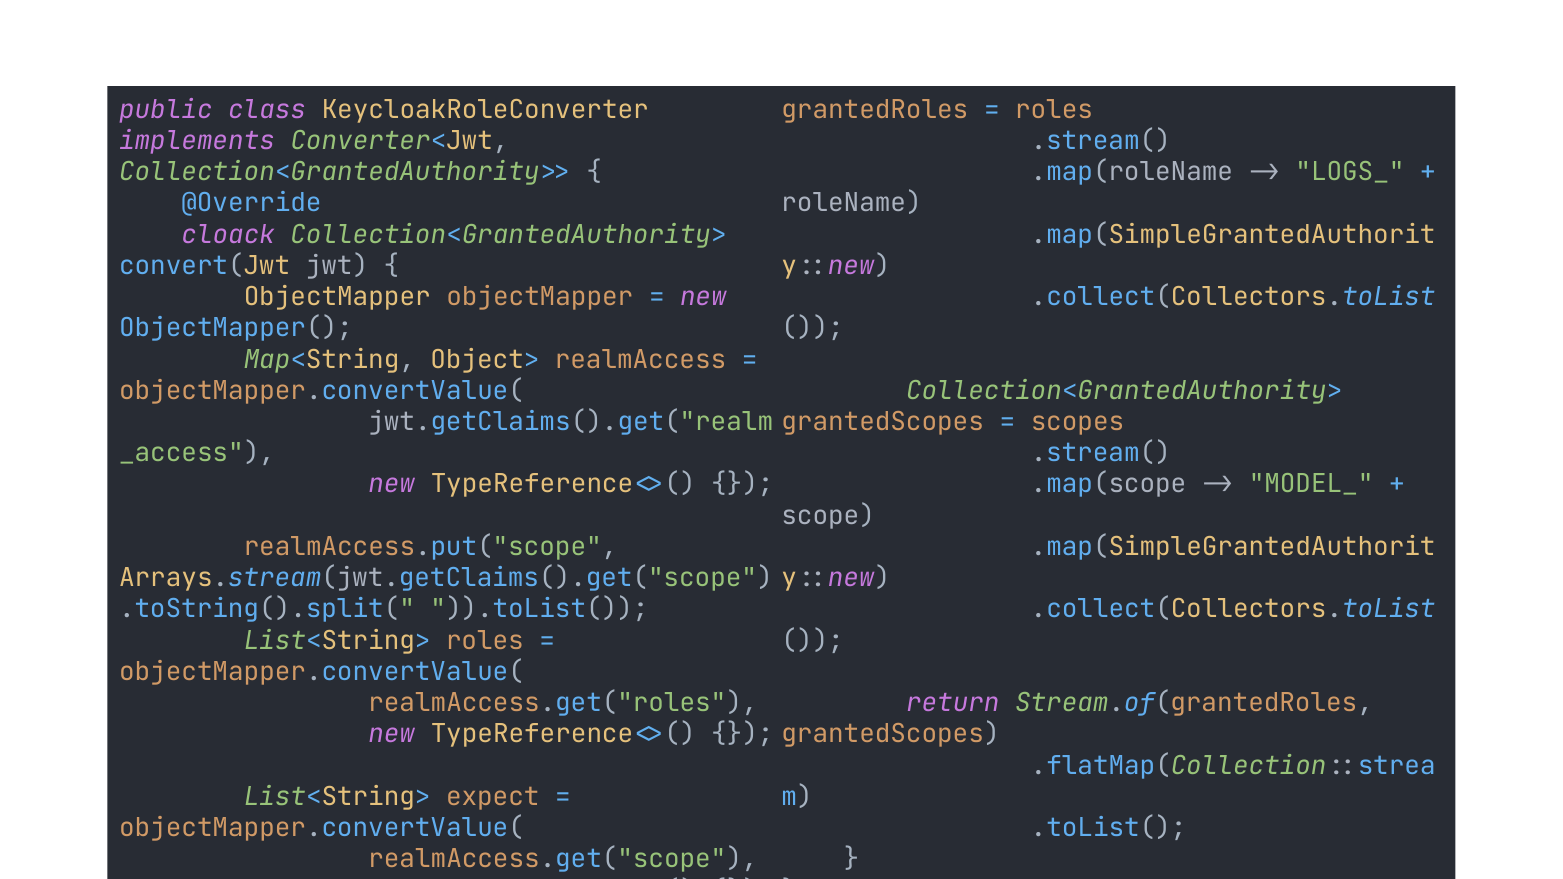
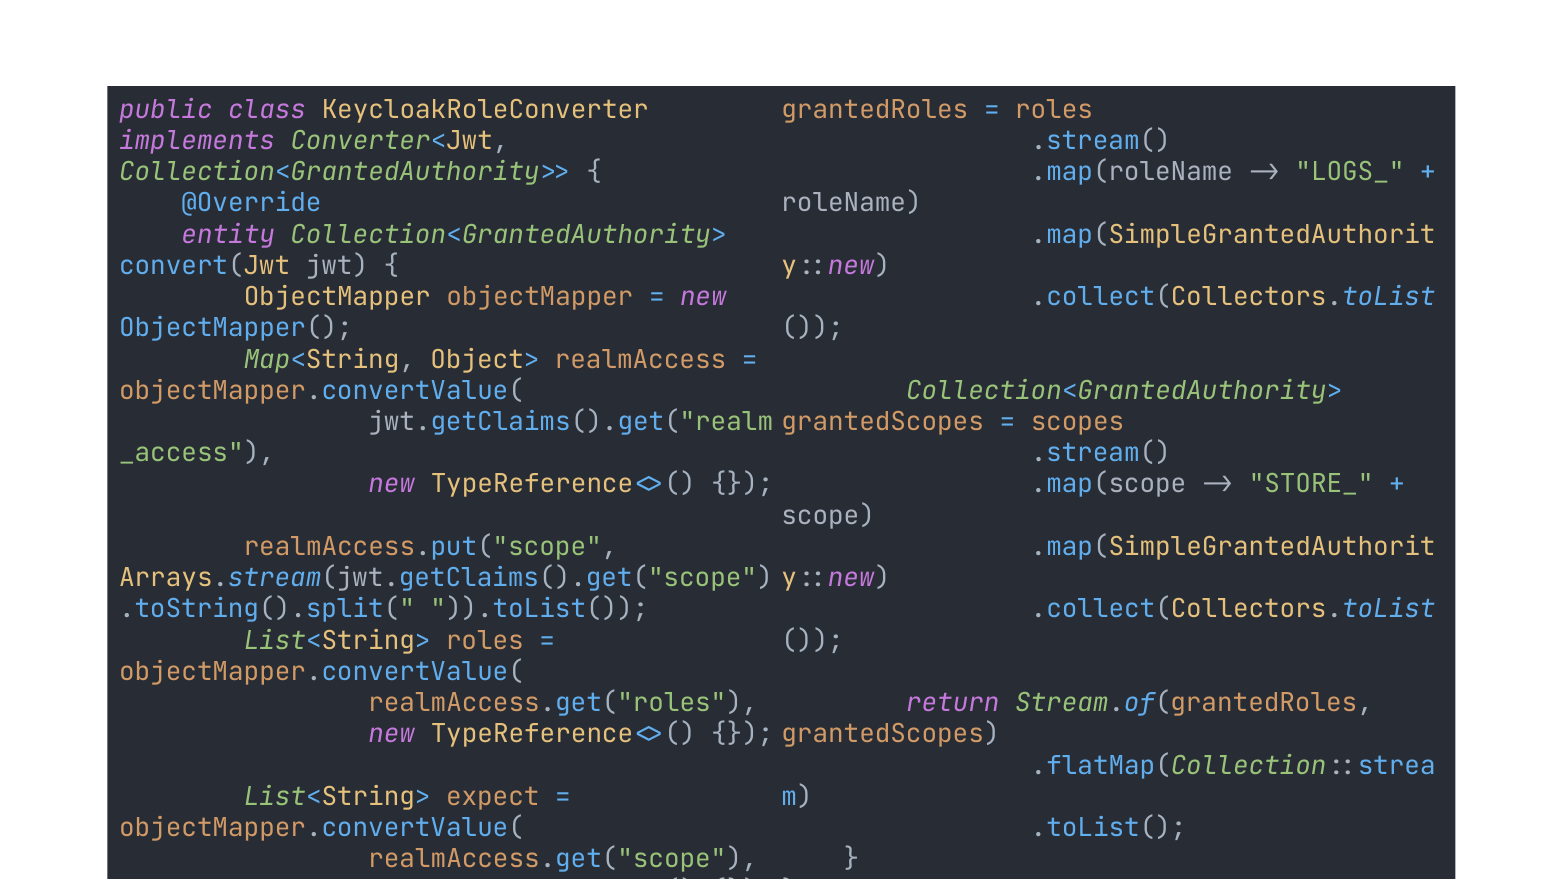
cloack: cloack -> entity
MODEL_: MODEL_ -> STORE_
